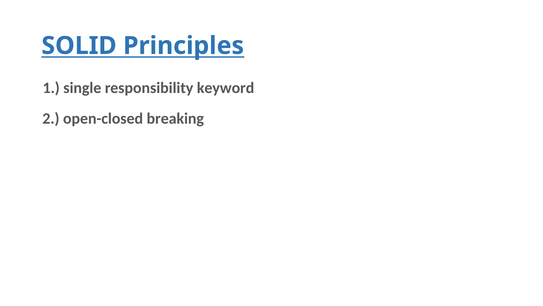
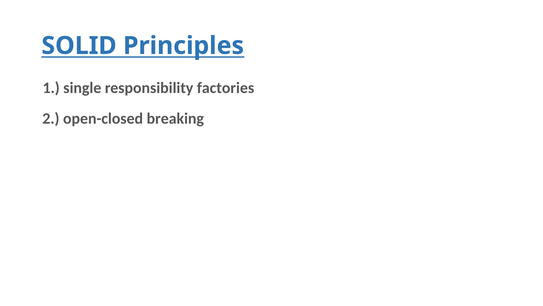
keyword: keyword -> factories
